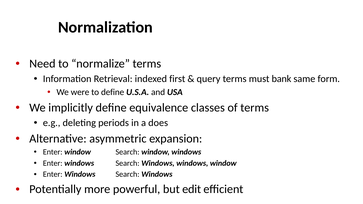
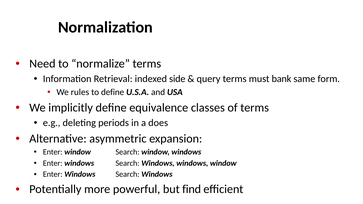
first: first -> side
were: were -> rules
edit: edit -> find
